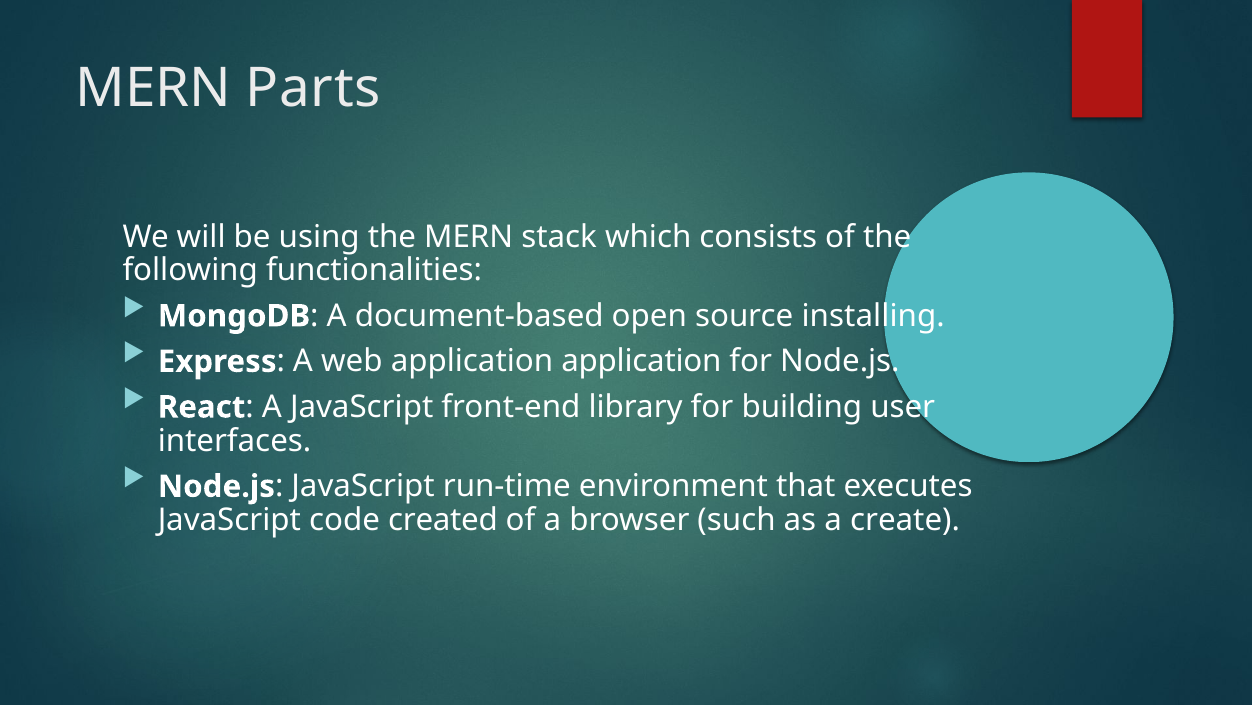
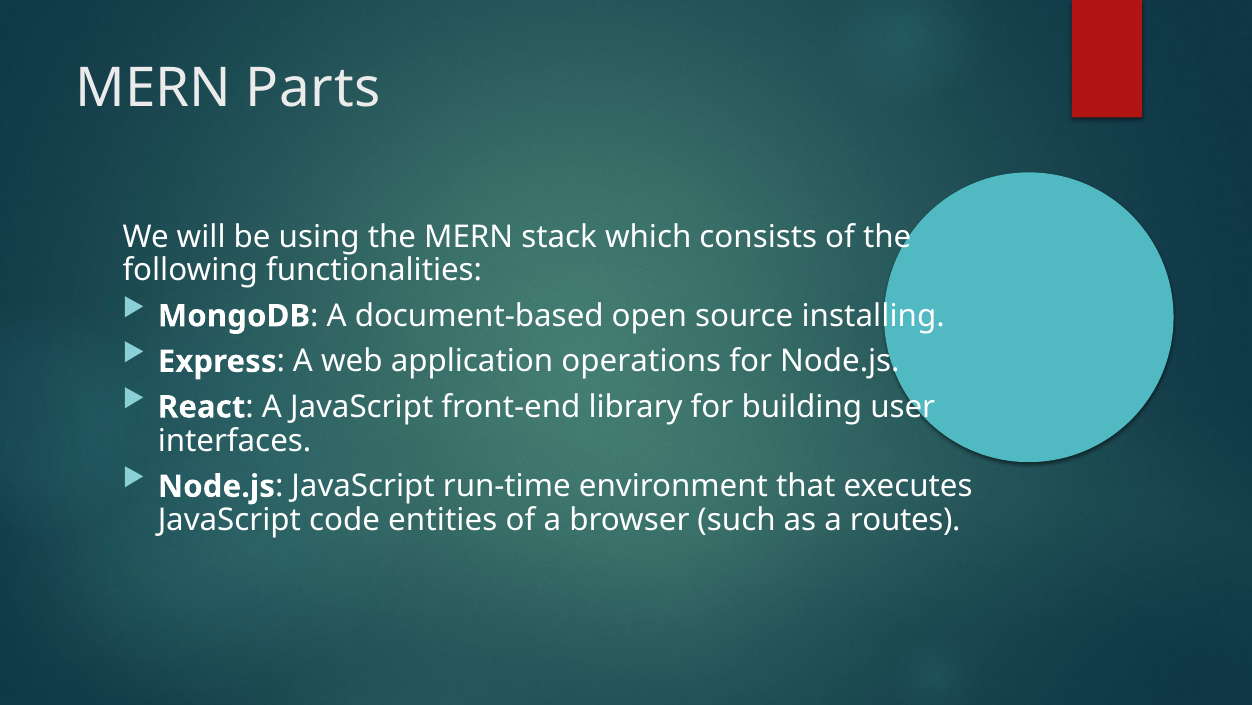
application application: application -> operations
created: created -> entities
create: create -> routes
